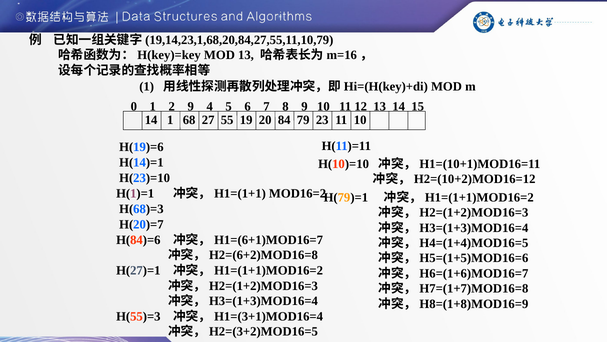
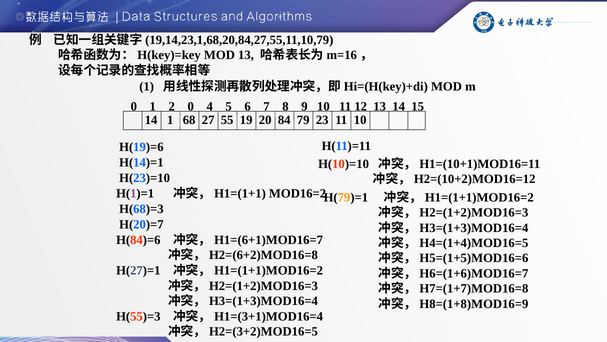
2 9: 9 -> 0
